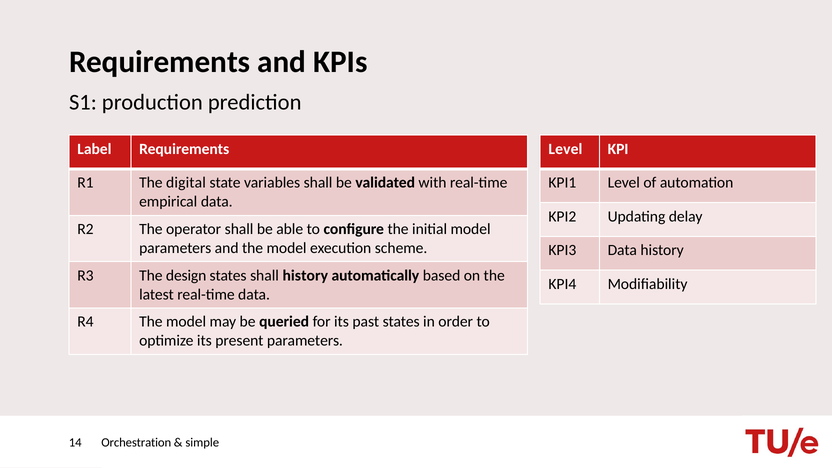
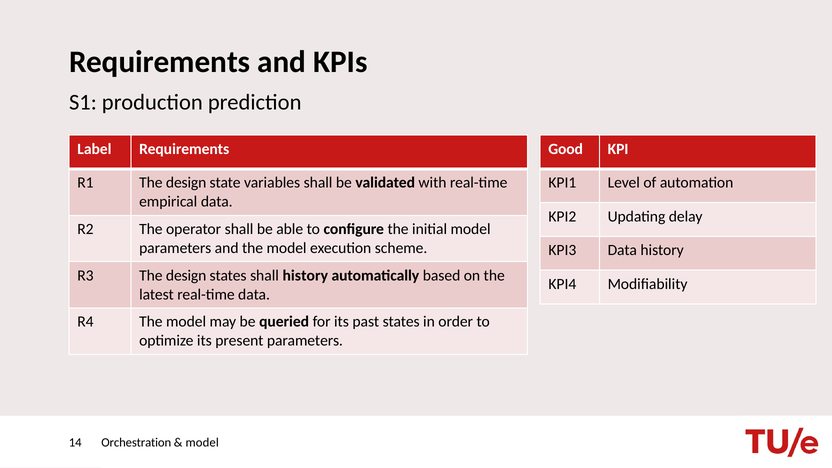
Level at (565, 149): Level -> Good
R1 The digital: digital -> design
simple at (202, 443): simple -> model
